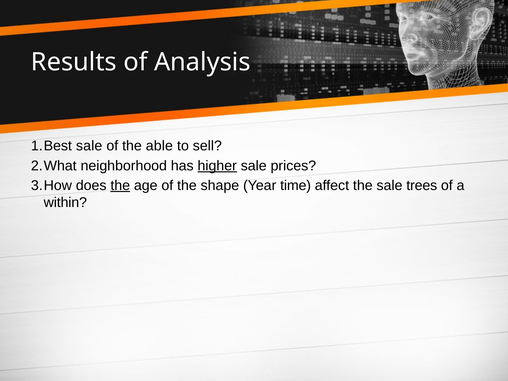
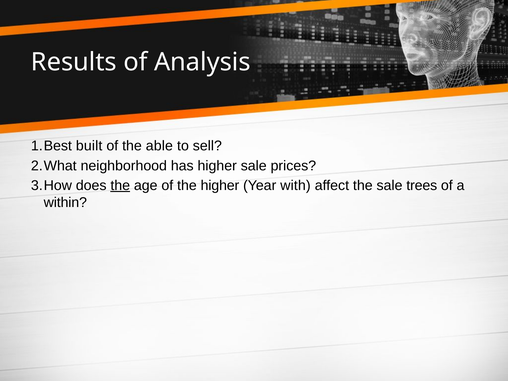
sale at (89, 146): sale -> built
higher at (217, 166) underline: present -> none
the shape: shape -> higher
time: time -> with
